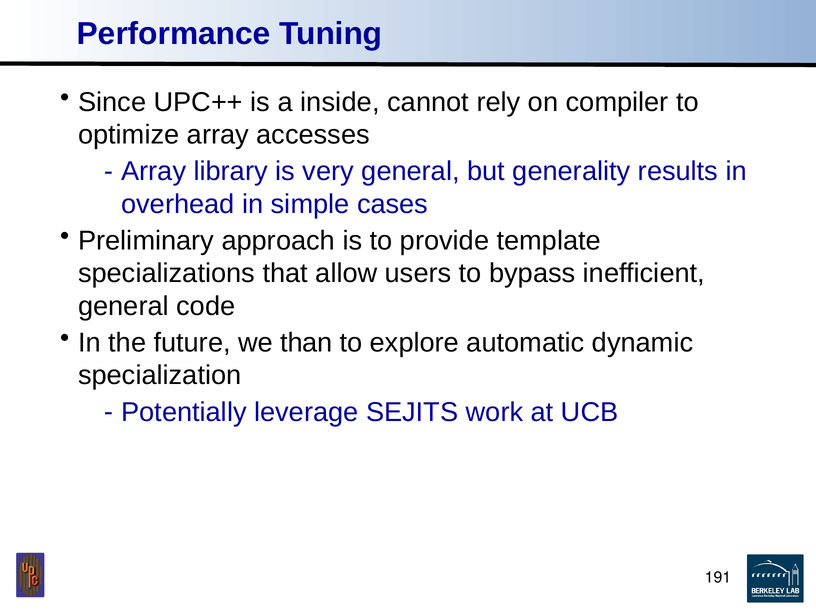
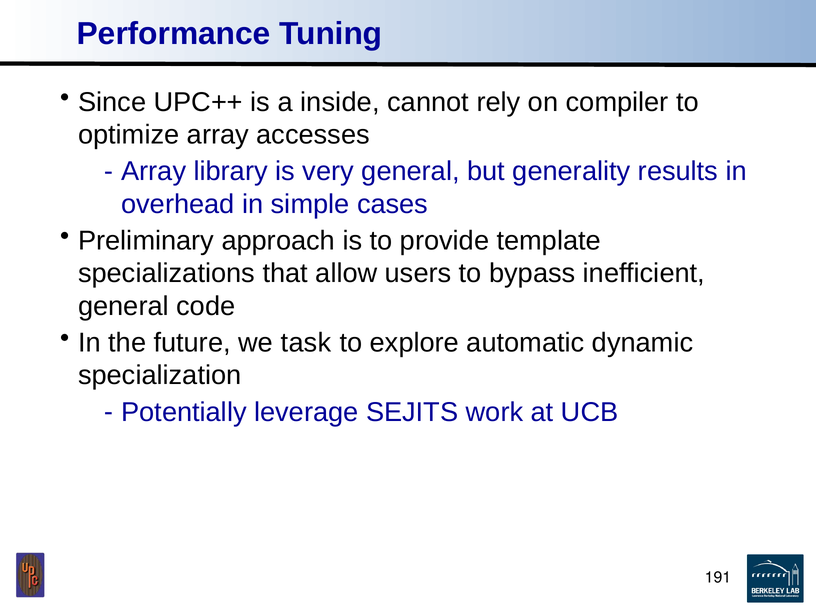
than: than -> task
